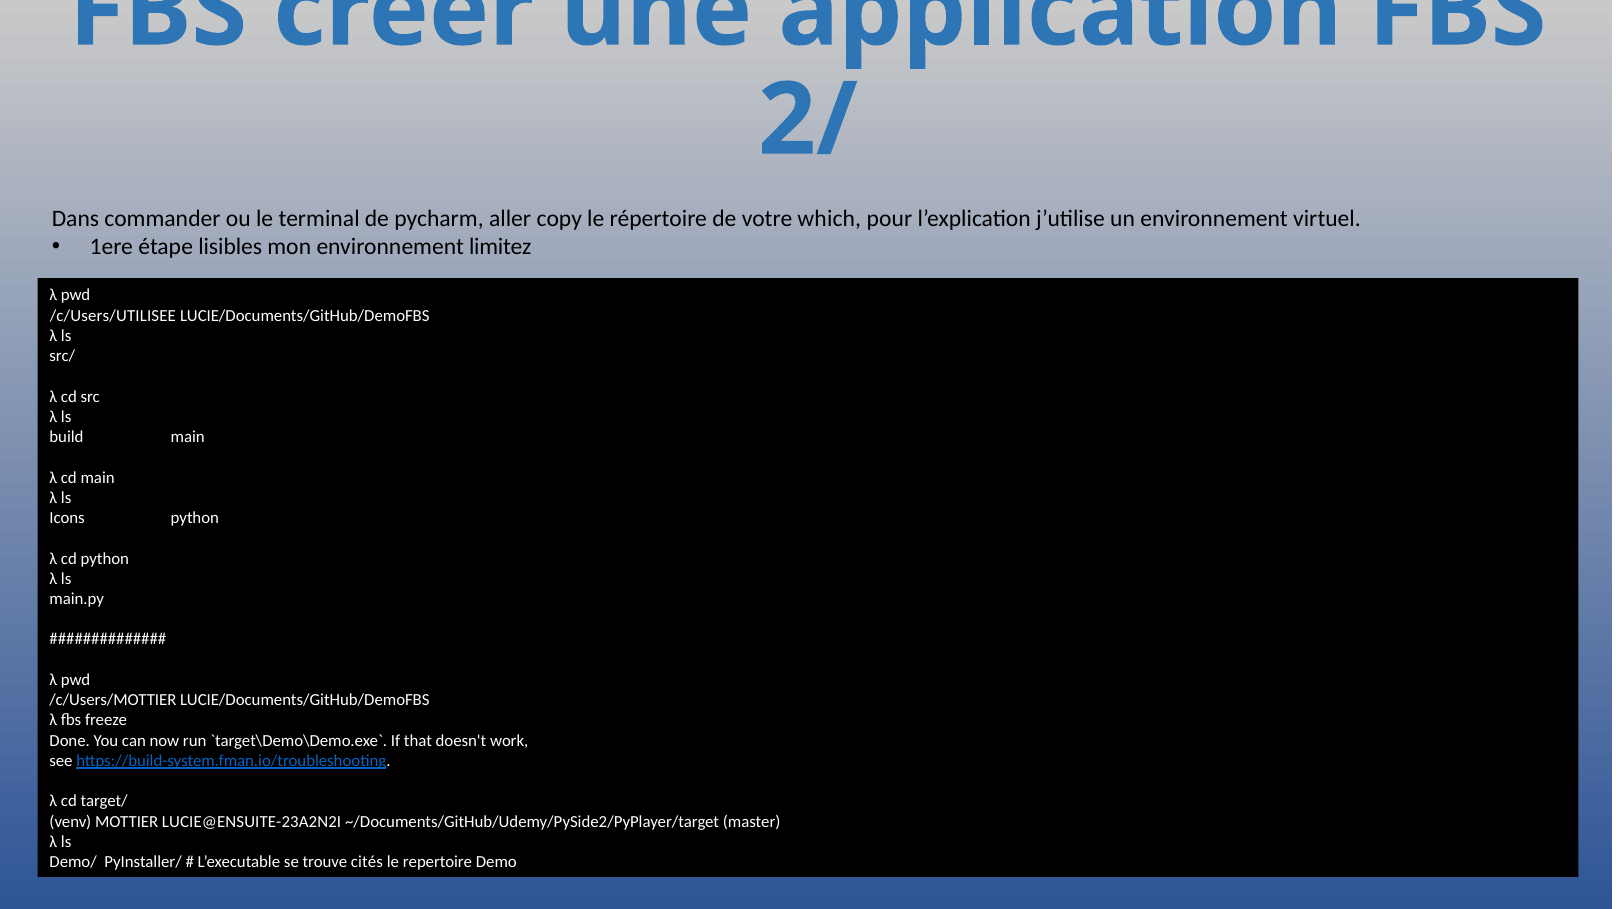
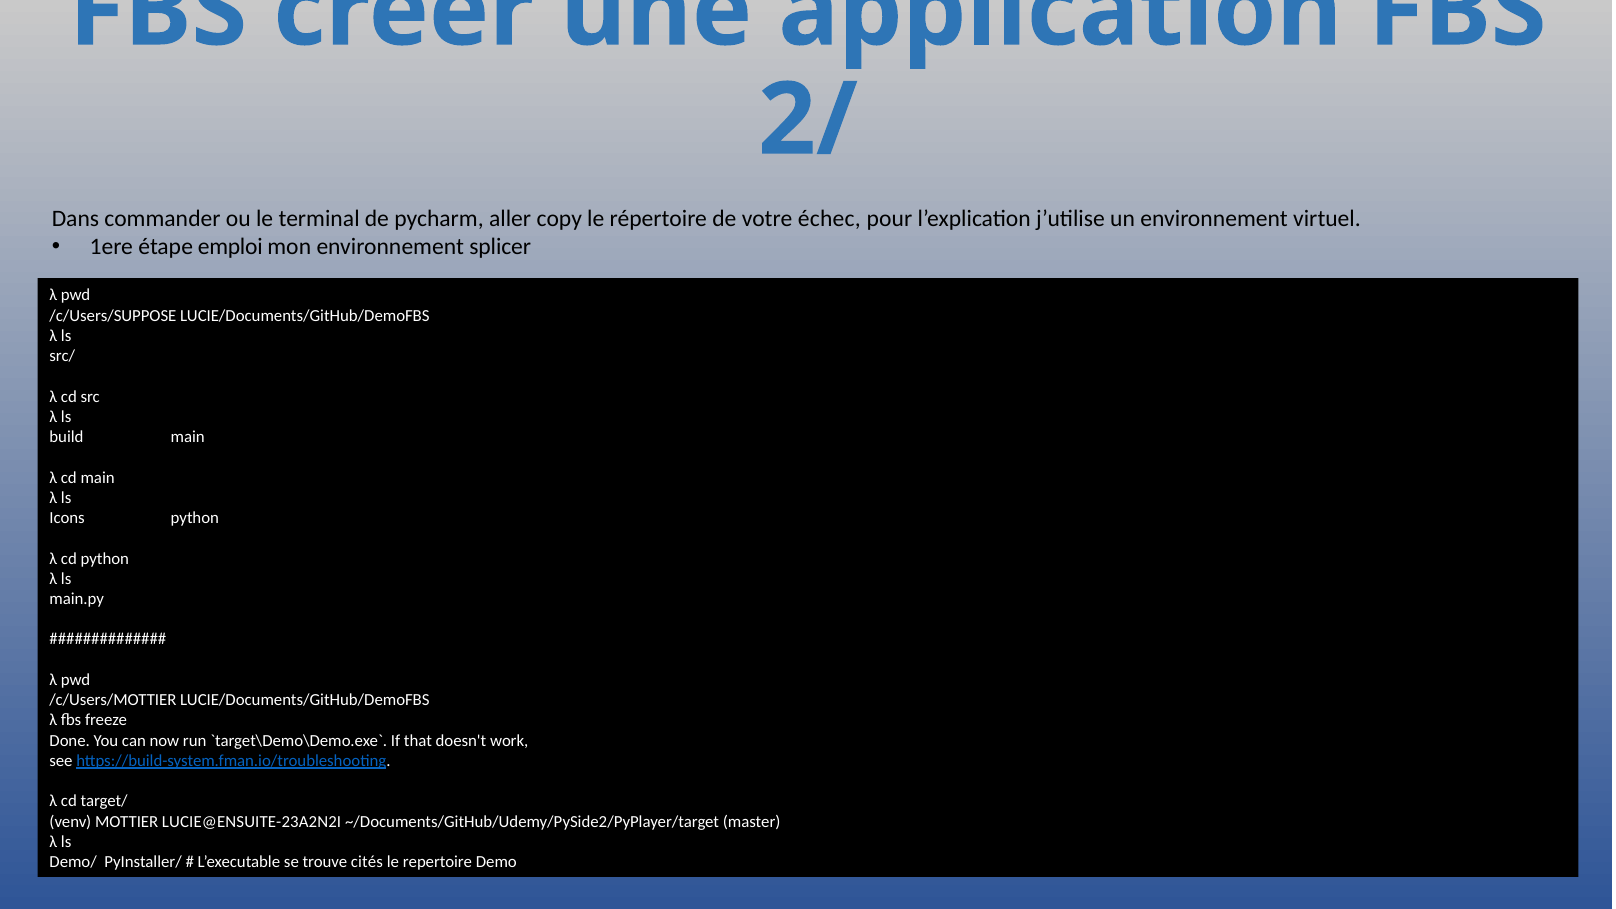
which: which -> échec
lisibles: lisibles -> emploi
limitez: limitez -> splicer
/c/Users/UTILISEE: /c/Users/UTILISEE -> /c/Users/SUPPOSE
